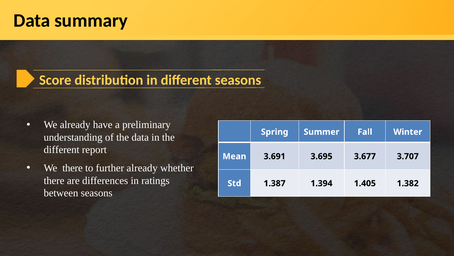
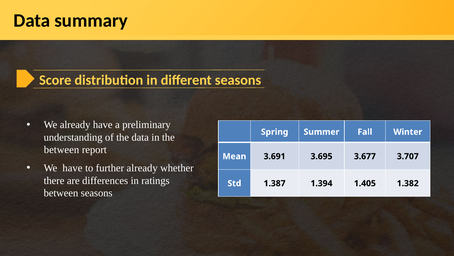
different at (62, 150): different -> between
We there: there -> have
